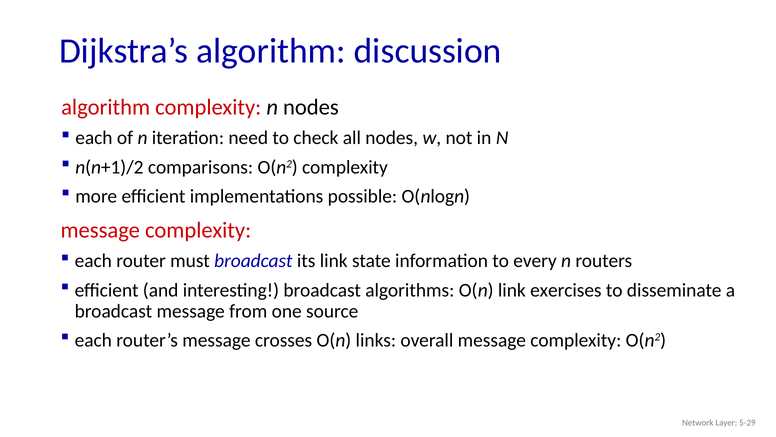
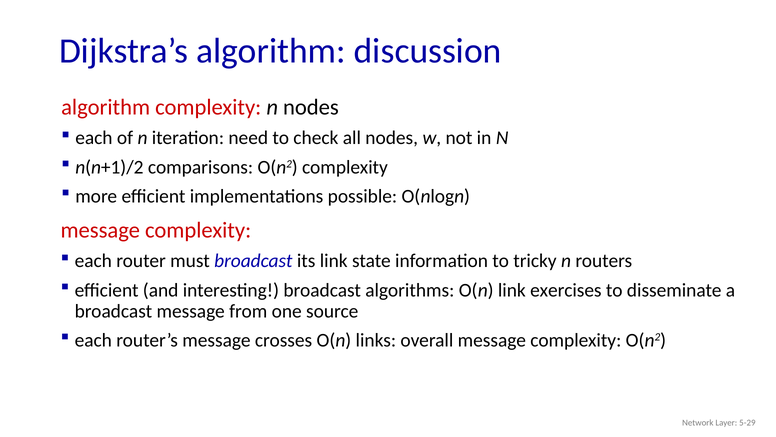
every: every -> tricky
